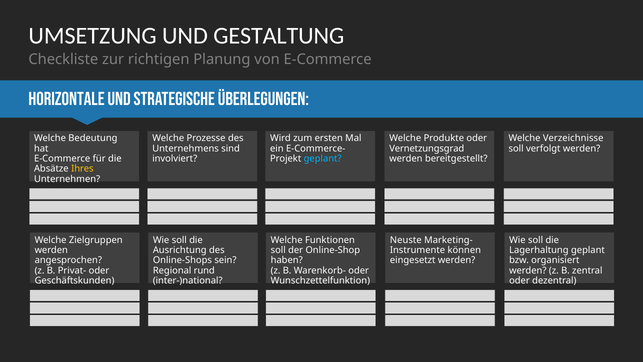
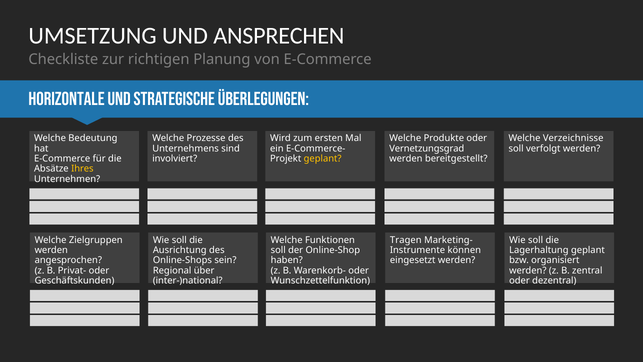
GESTALTUNG: GESTALTUNG -> ANSPRECHEN
geplant at (323, 159) colour: light blue -> yellow
Neuste: Neuste -> Tragen
rund: rund -> über
